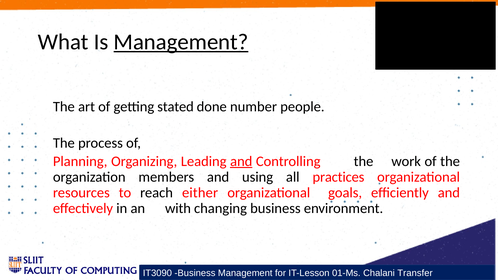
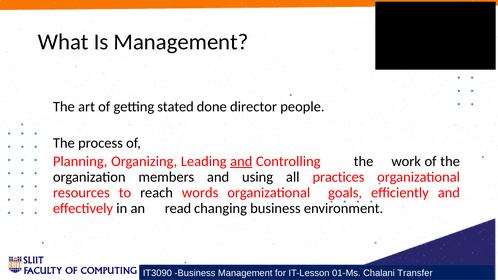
Management at (181, 42) underline: present -> none
number: number -> director
either: either -> words
with: with -> read
